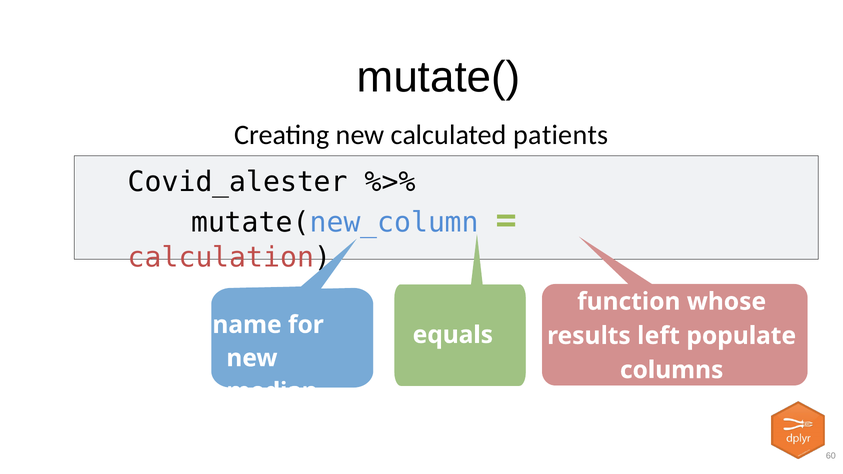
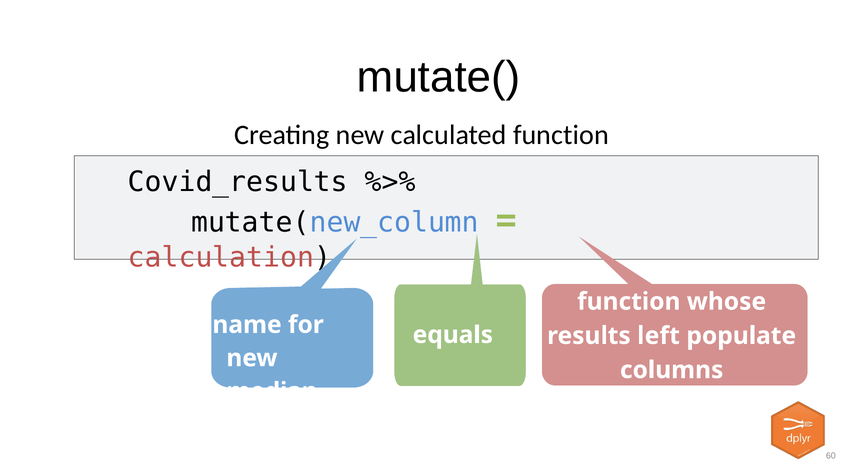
calculated patients: patients -> function
Covid_alester: Covid_alester -> Covid_results
